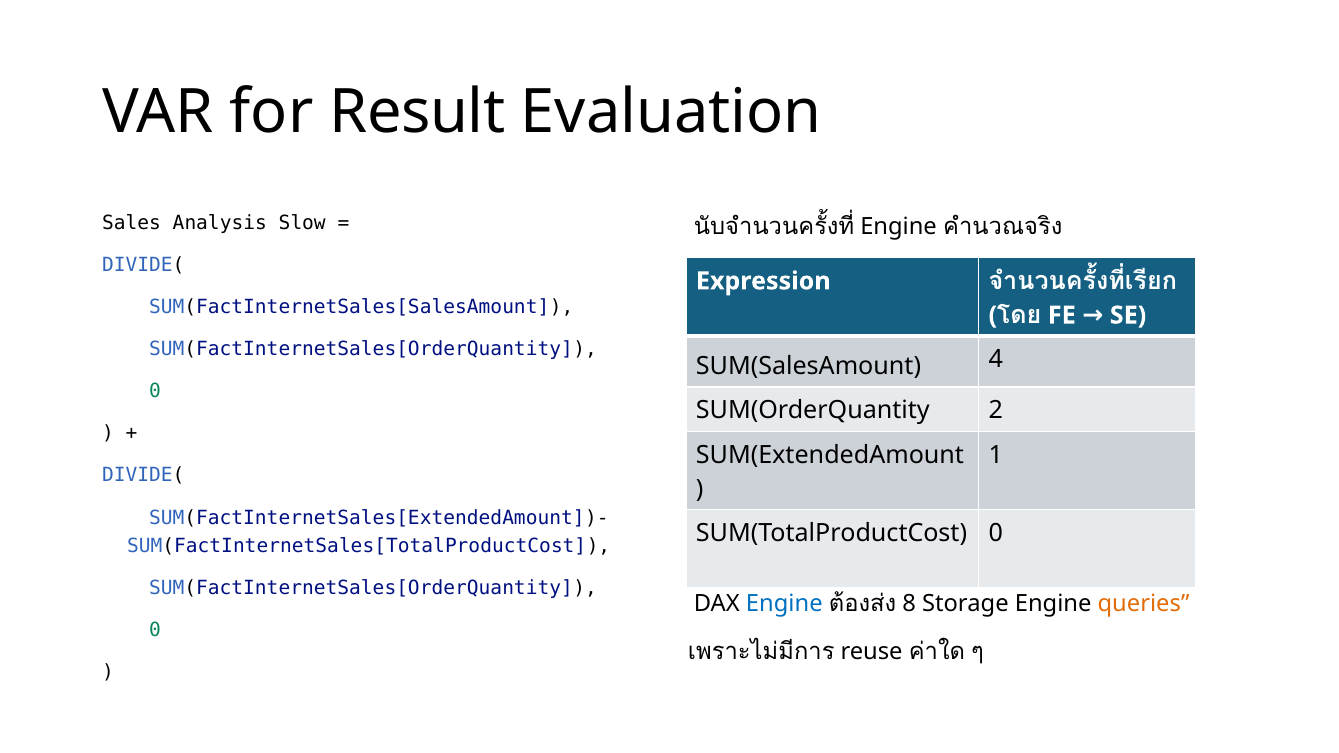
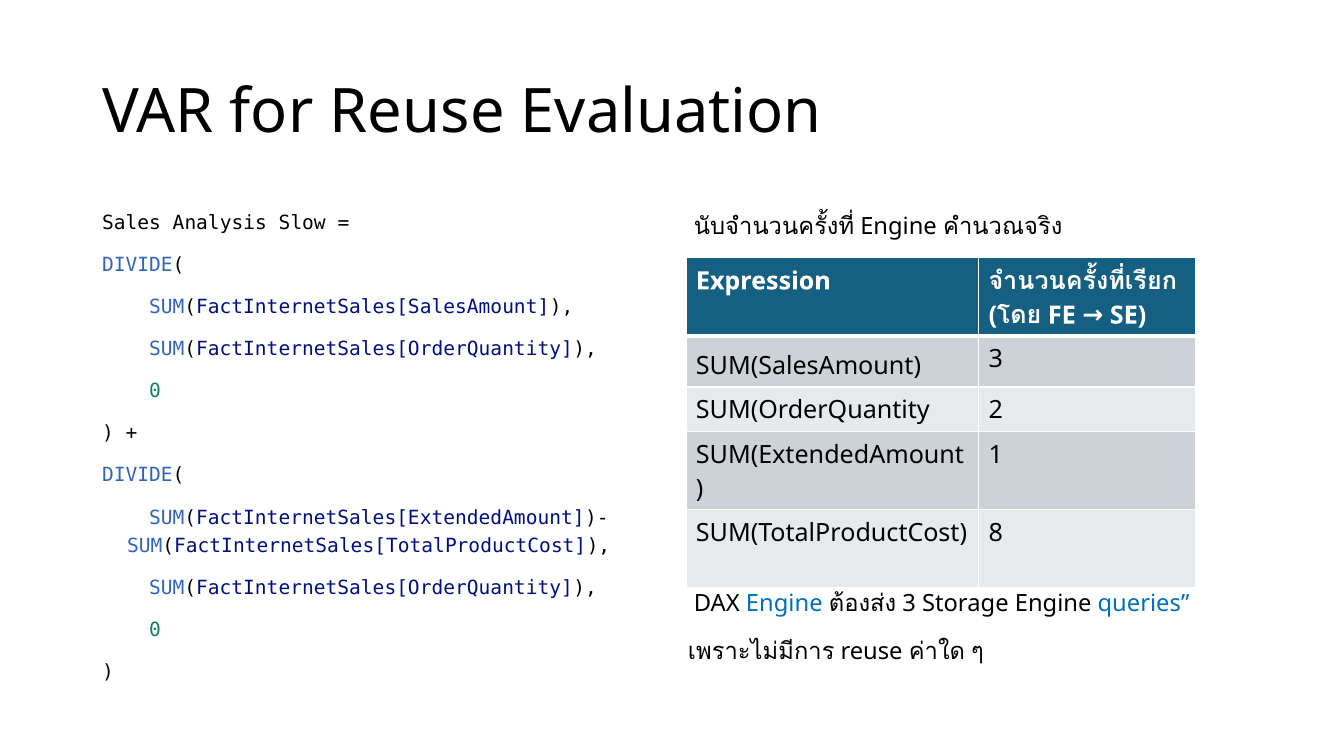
for Result: Result -> Reuse
SUM(SalesAmount 4: 4 -> 3
SUM(TotalProductCost 0: 0 -> 8
8 at (909, 604): 8 -> 3
queries colour: orange -> blue
